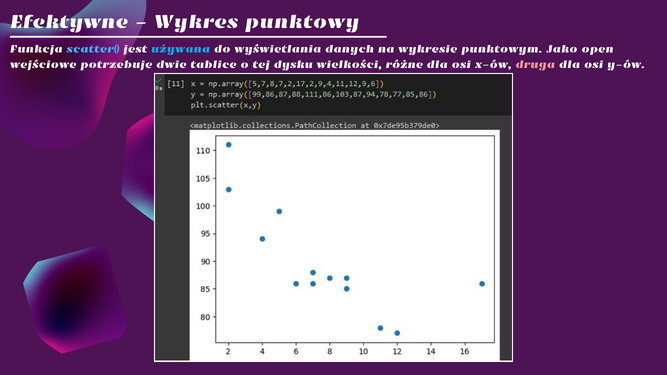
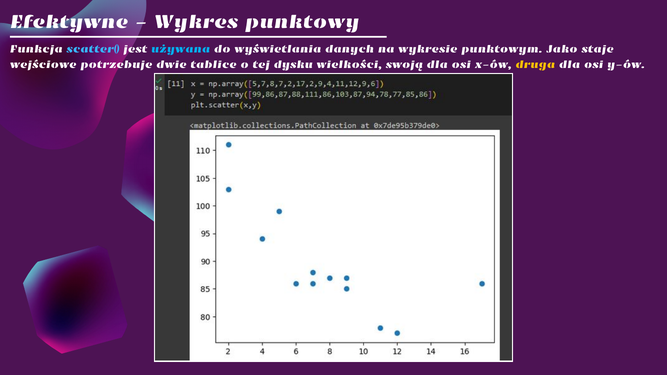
open: open -> staje
różne: różne -> swoją
druga colour: pink -> yellow
